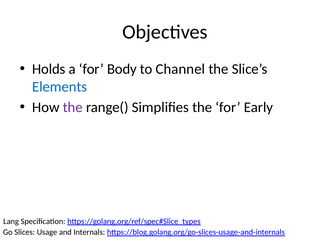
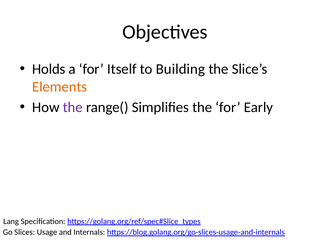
Body: Body -> Itself
Channel: Channel -> Building
Elements colour: blue -> orange
